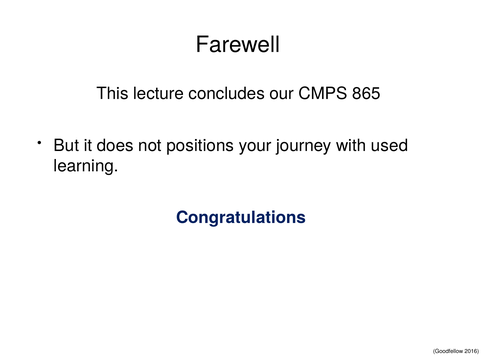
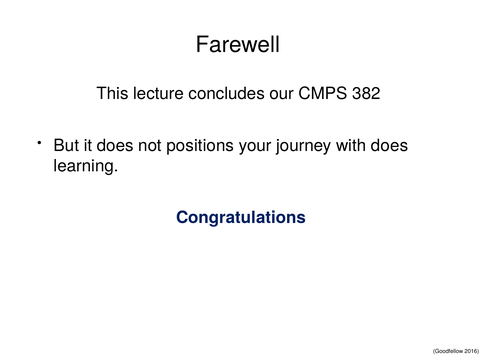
865: 865 -> 382
with used: used -> does
